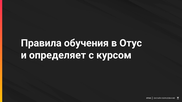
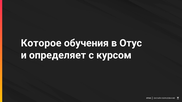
Правила: Правила -> Которое
